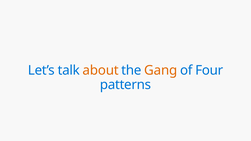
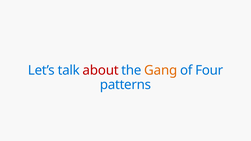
about colour: orange -> red
